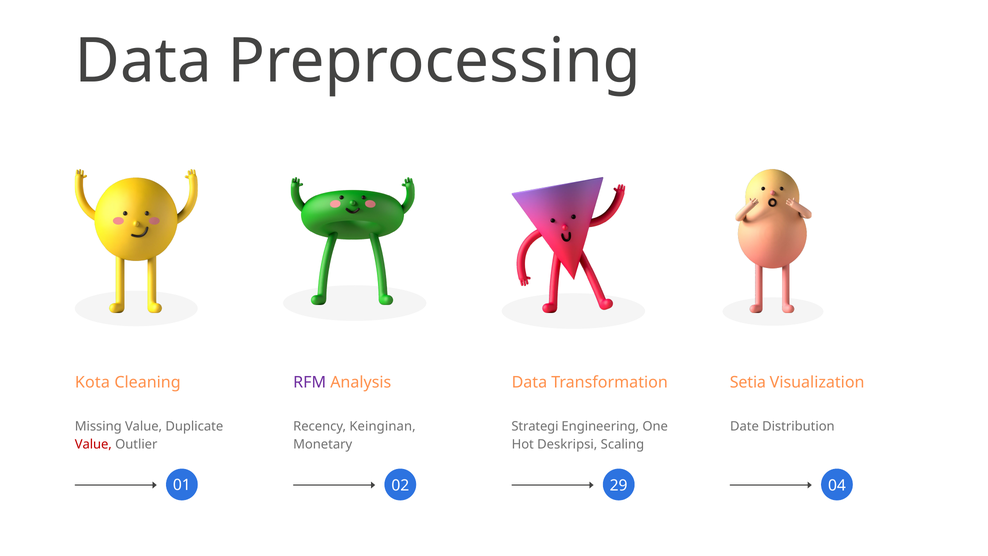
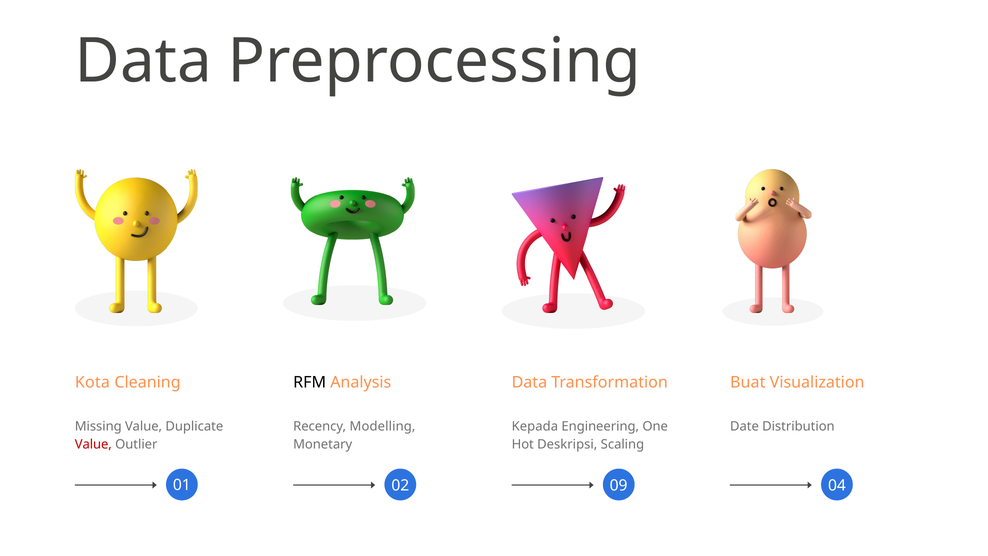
RFM colour: purple -> black
Setia: Setia -> Buat
Keinginan: Keinginan -> Modelling
Strategi: Strategi -> Kepada
29: 29 -> 09
